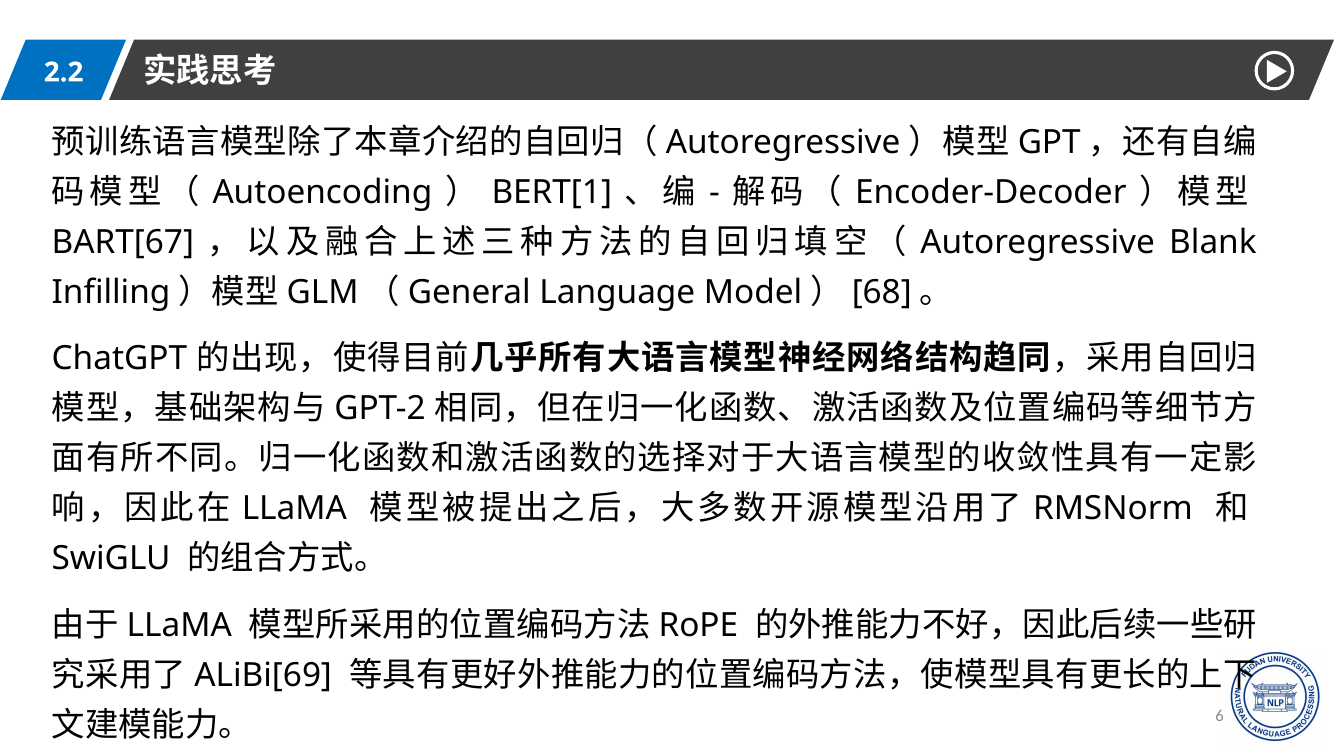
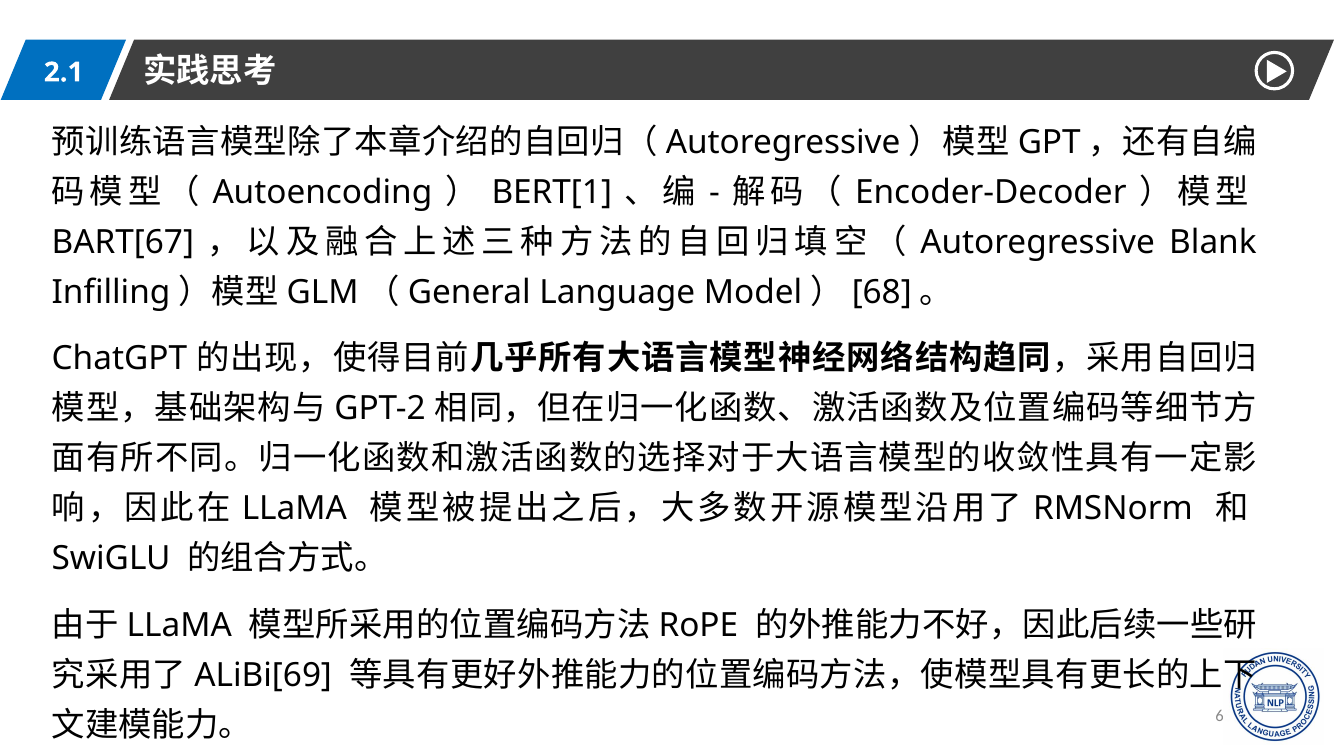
2.2: 2.2 -> 2.1
